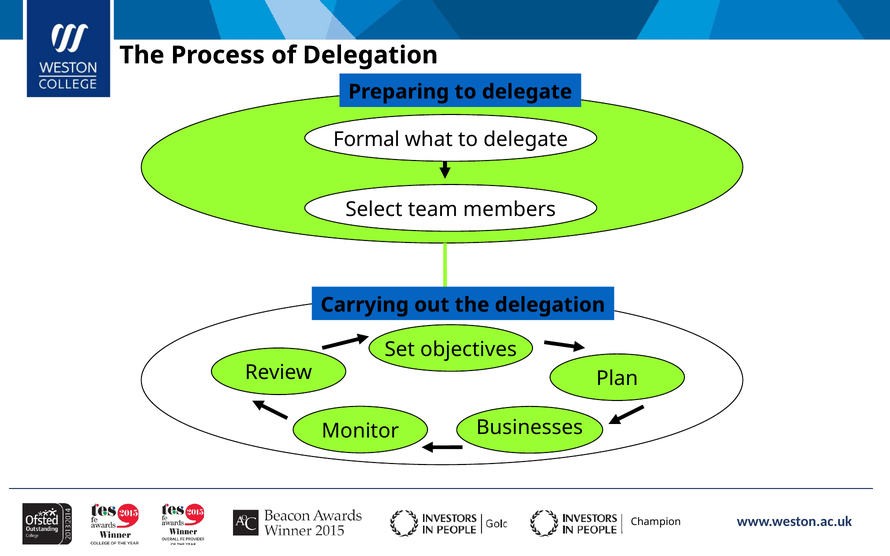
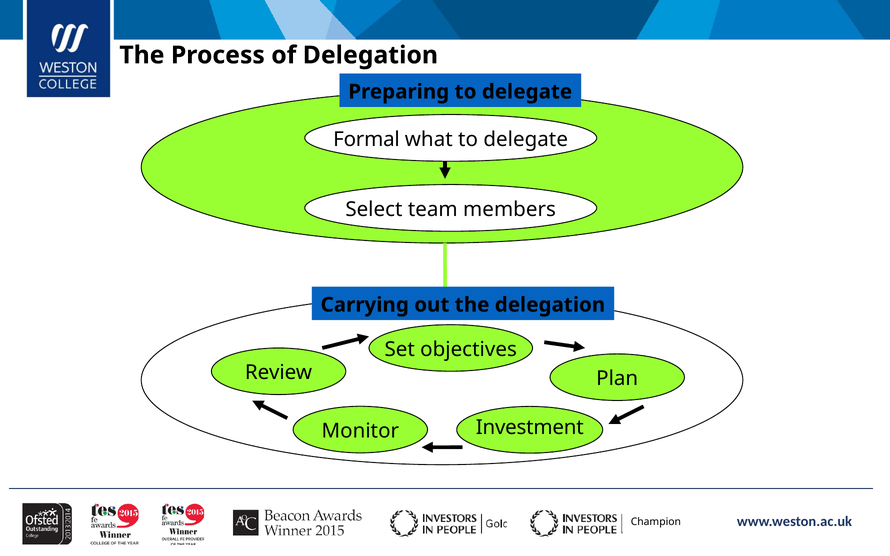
Businesses: Businesses -> Investment
